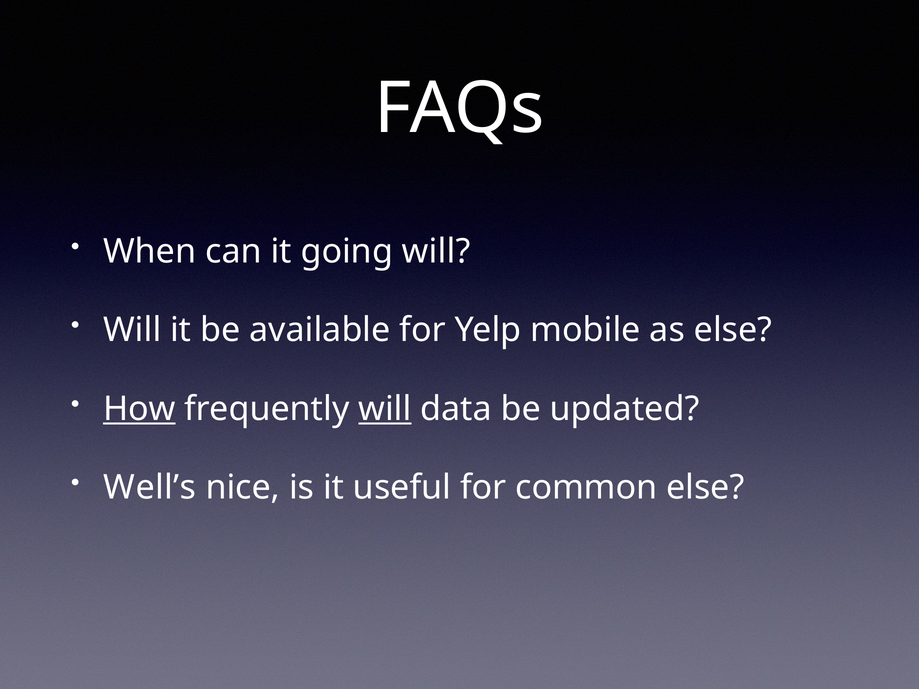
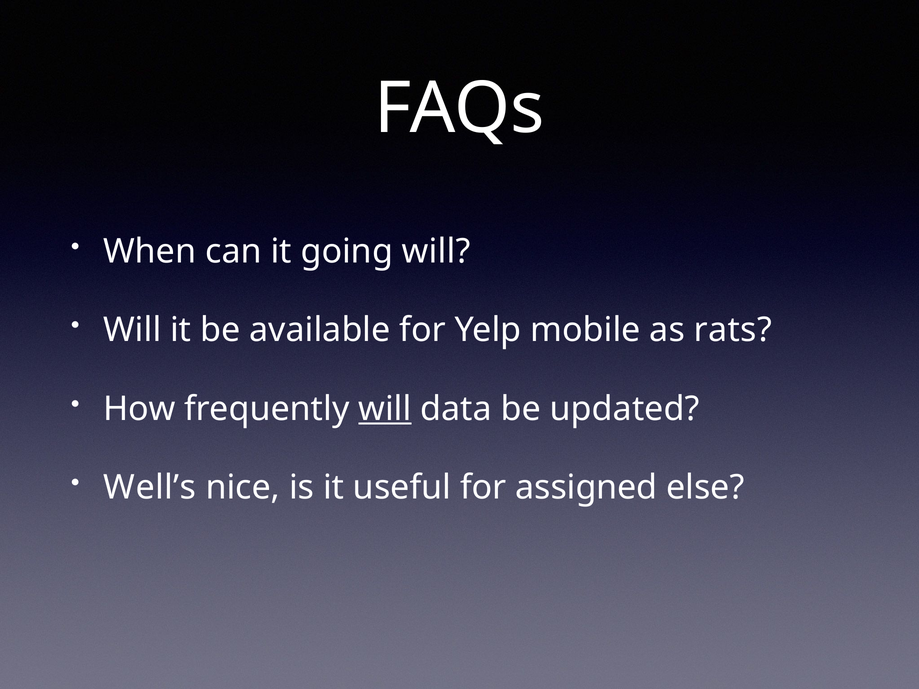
as else: else -> rats
How underline: present -> none
common: common -> assigned
